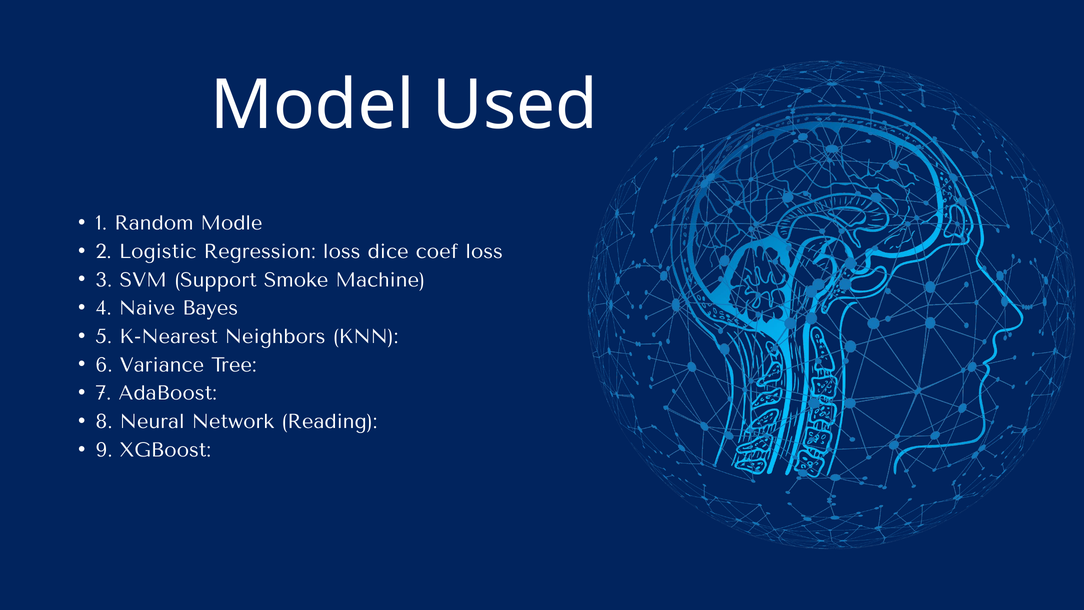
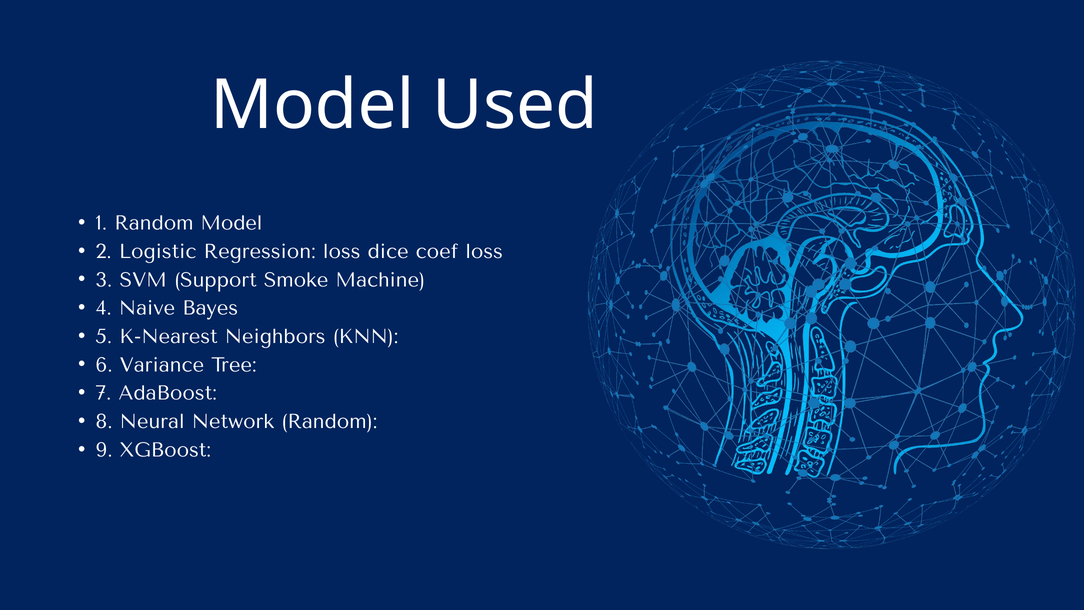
Random Modle: Modle -> Model
Network Reading: Reading -> Random
